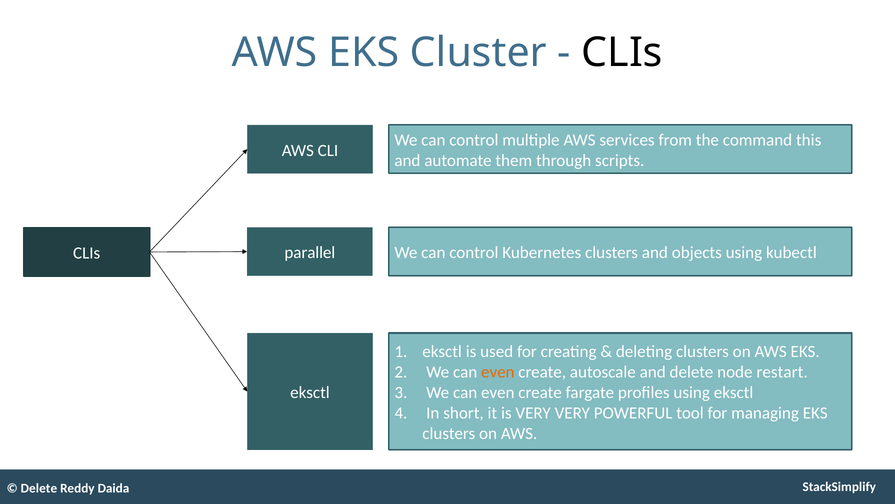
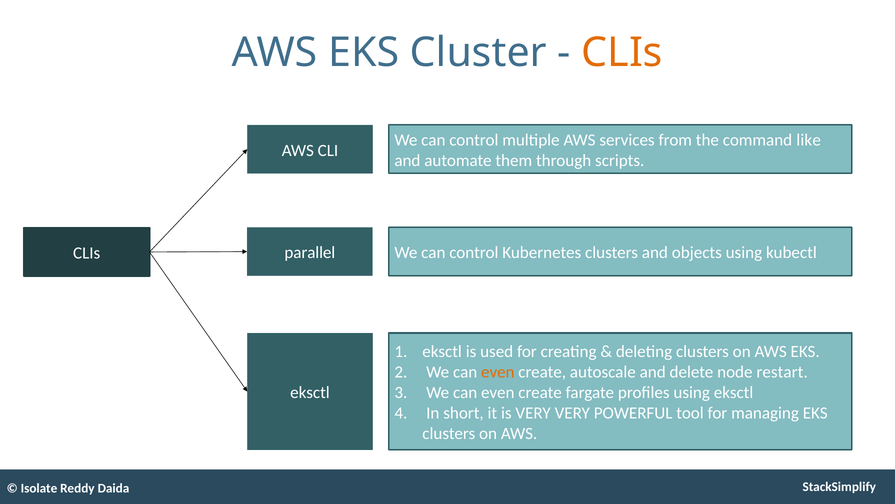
CLIs at (622, 53) colour: black -> orange
this: this -> like
Delete at (39, 488): Delete -> Isolate
